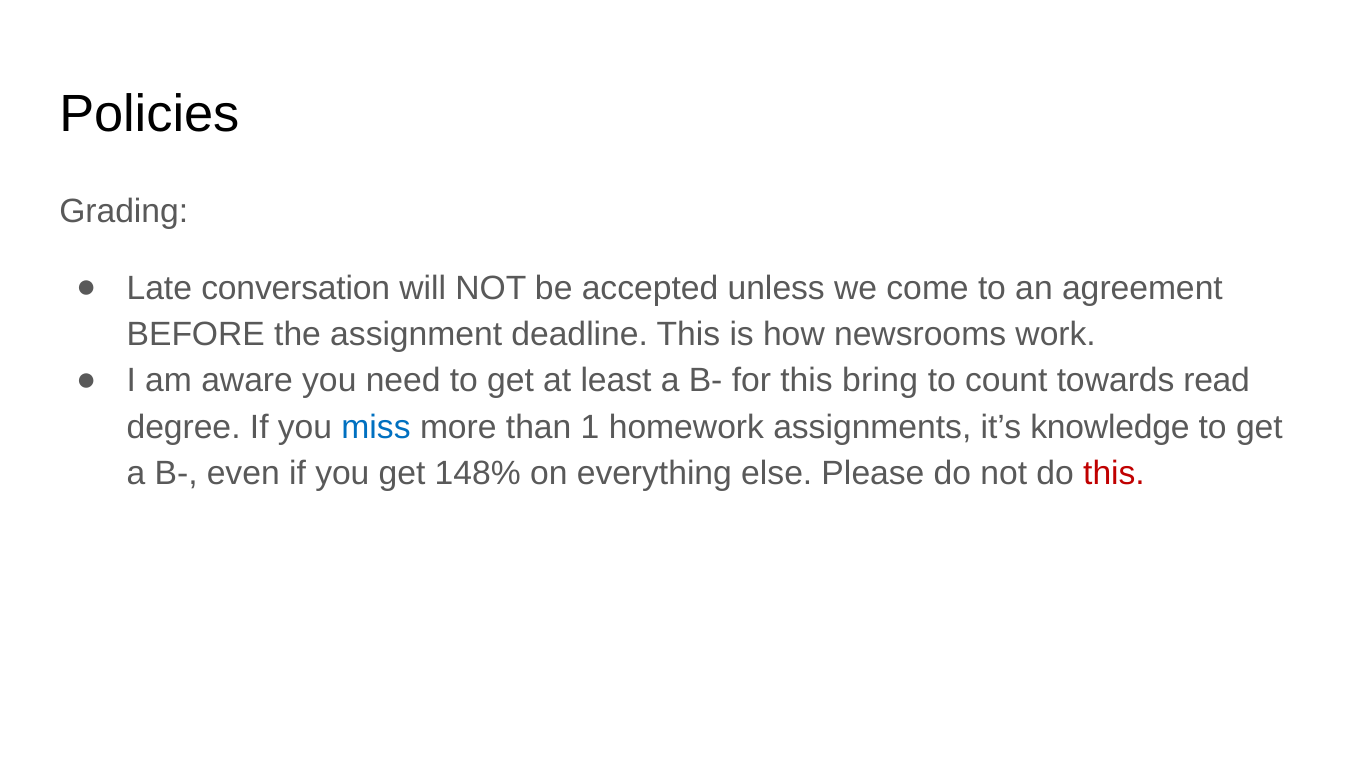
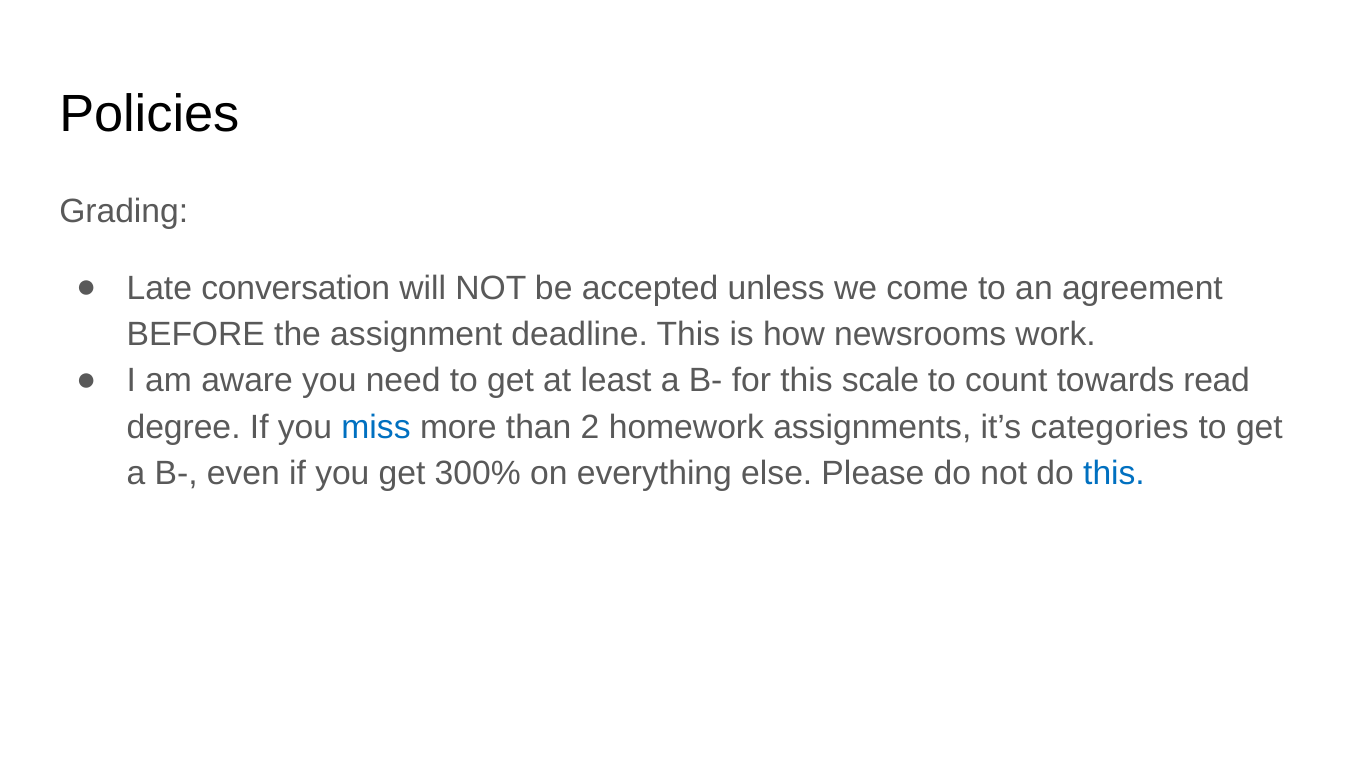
bring: bring -> scale
1: 1 -> 2
knowledge: knowledge -> categories
148%: 148% -> 300%
this at (1114, 474) colour: red -> blue
